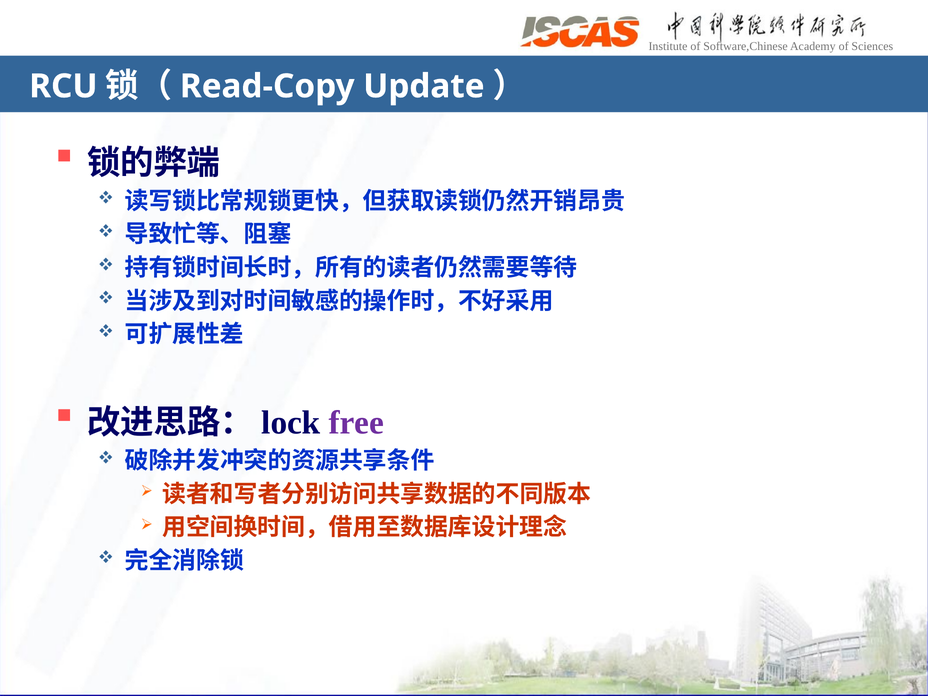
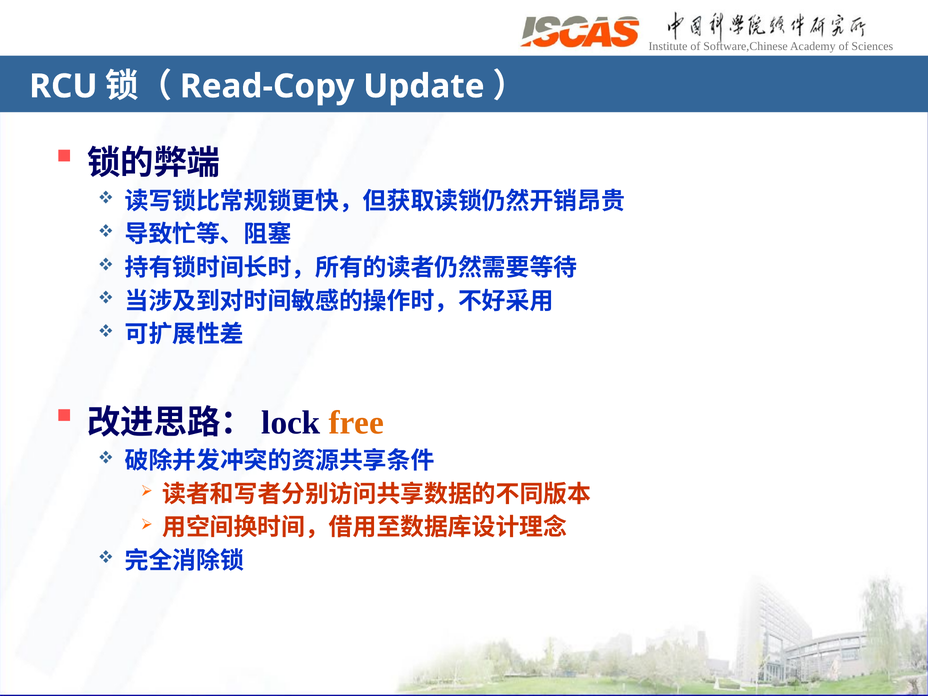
free colour: purple -> orange
